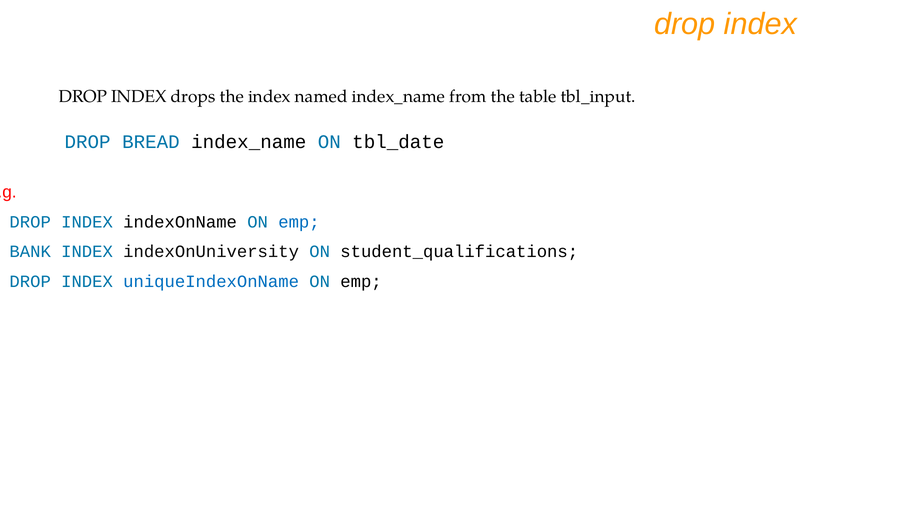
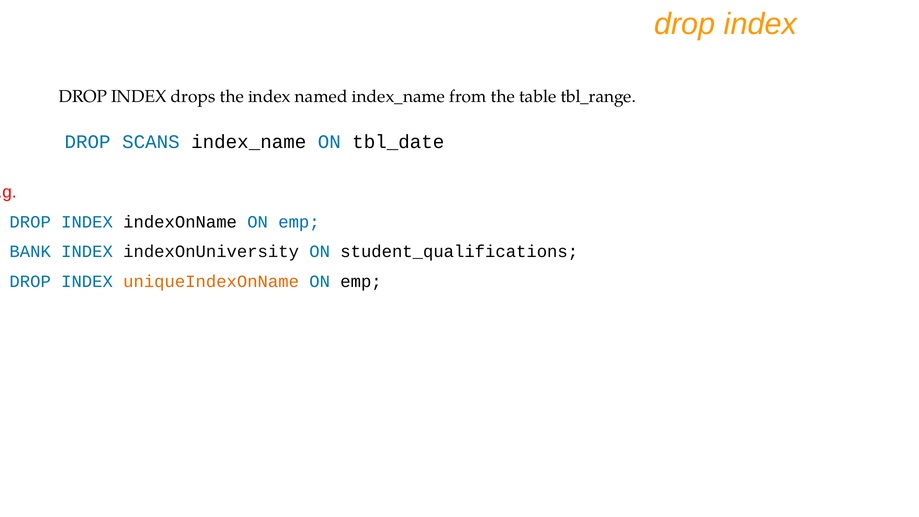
tbl_input: tbl_input -> tbl_range
BREAD: BREAD -> SCANS
uniqueIndexOnName colour: blue -> orange
